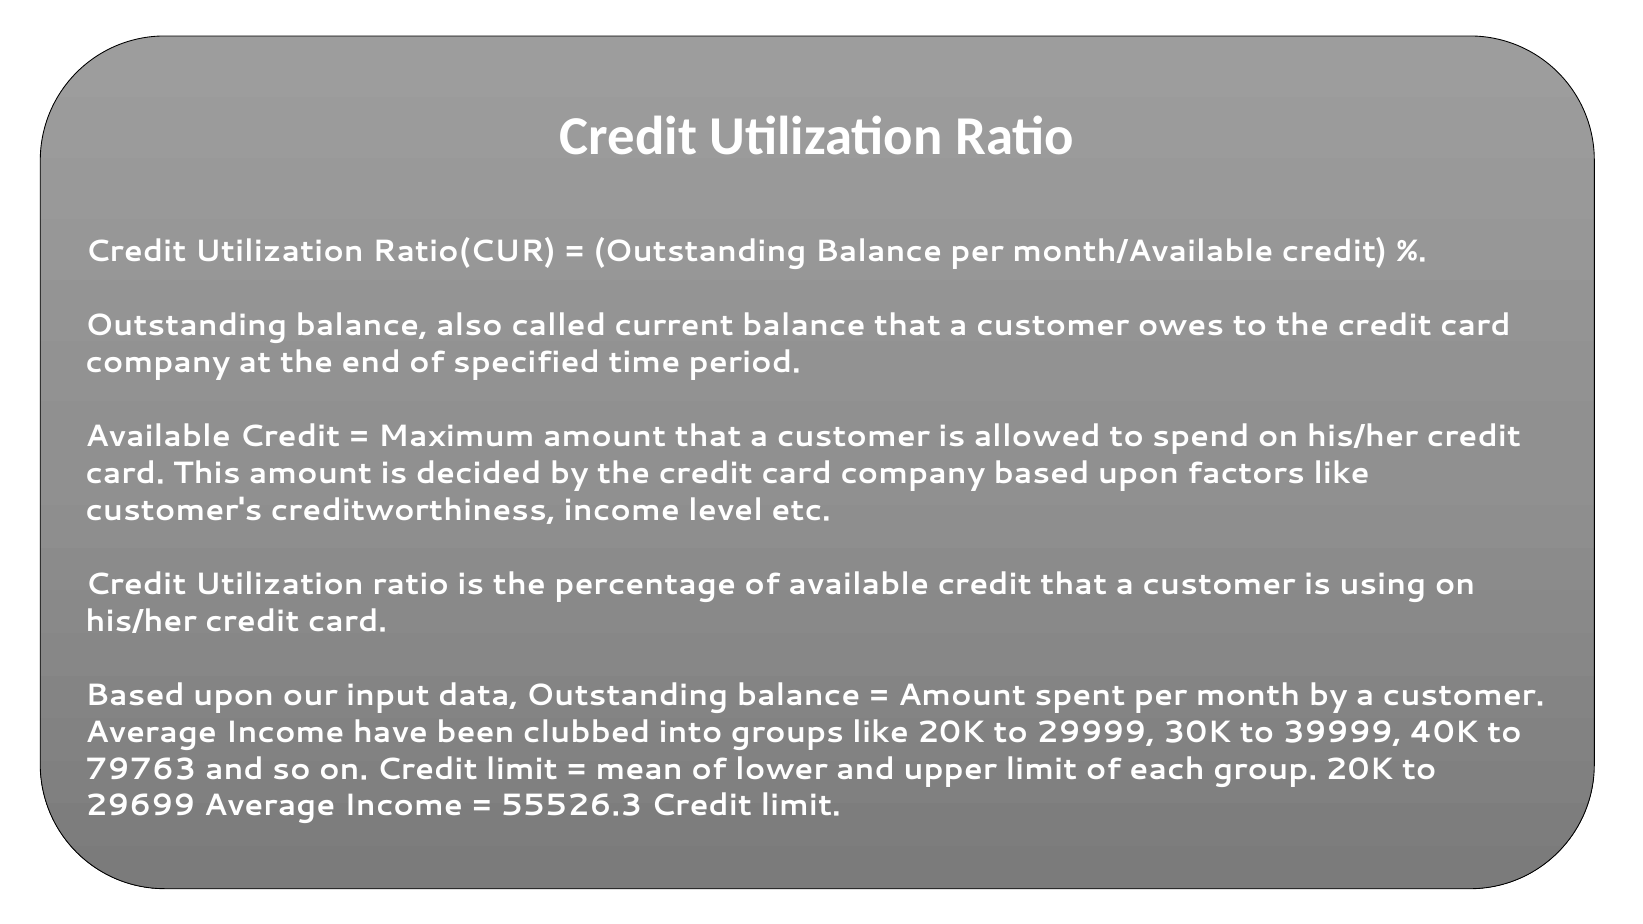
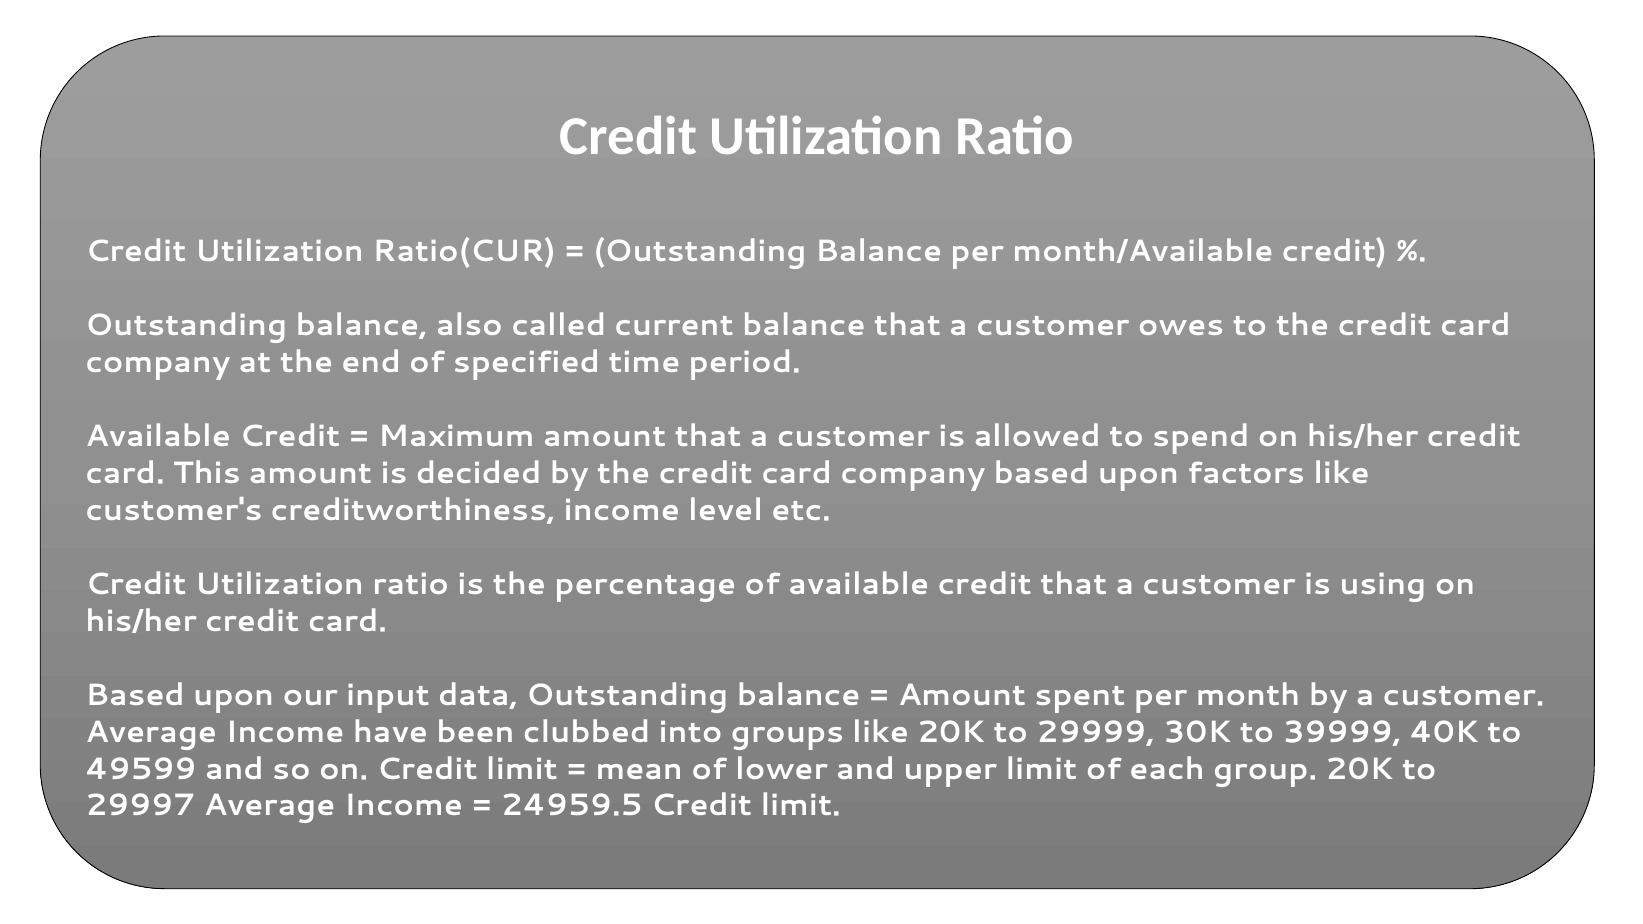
79763: 79763 -> 49599
29699: 29699 -> 29997
55526.3: 55526.3 -> 24959.5
